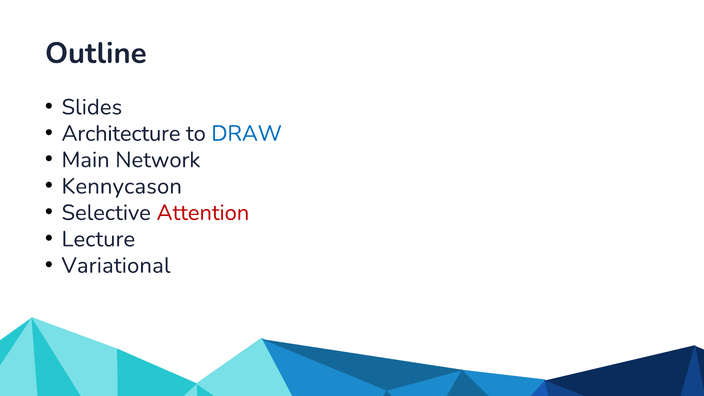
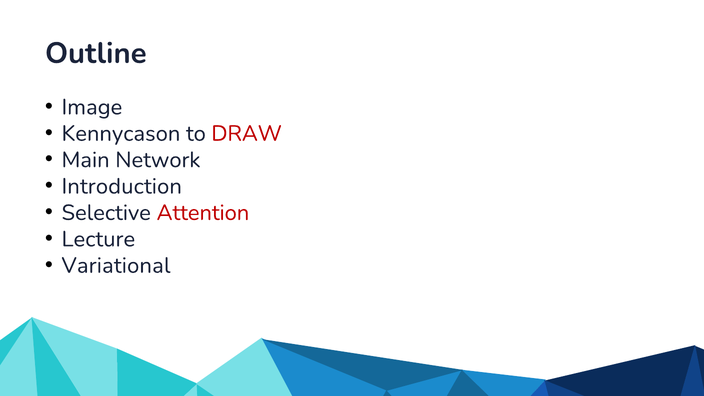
Slides: Slides -> Image
Architecture: Architecture -> Kennycason
DRAW colour: blue -> red
Kennycason: Kennycason -> Introduction
